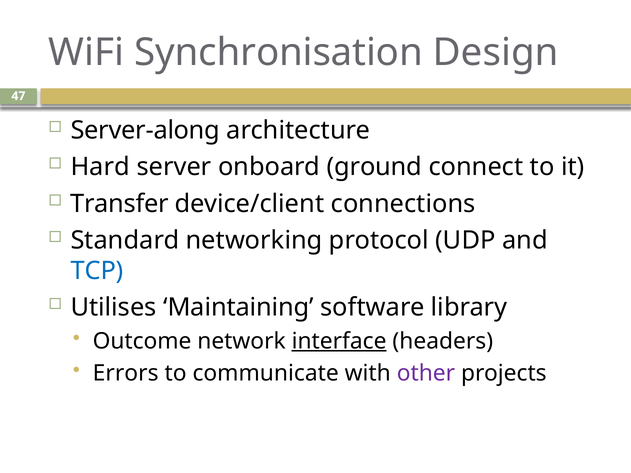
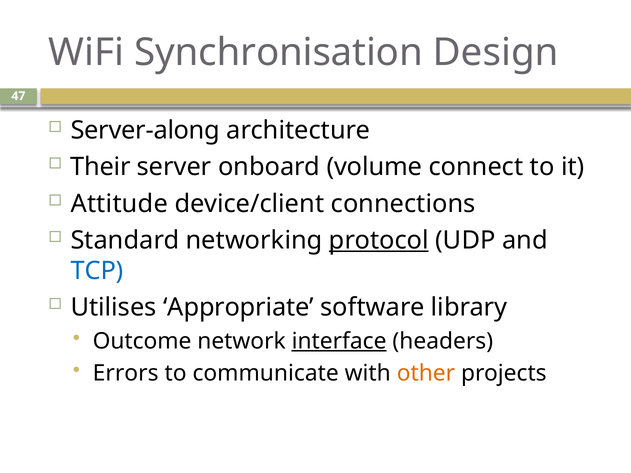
Hard: Hard -> Their
ground: ground -> volume
Transfer: Transfer -> Attitude
protocol underline: none -> present
Maintaining: Maintaining -> Appropriate
other colour: purple -> orange
